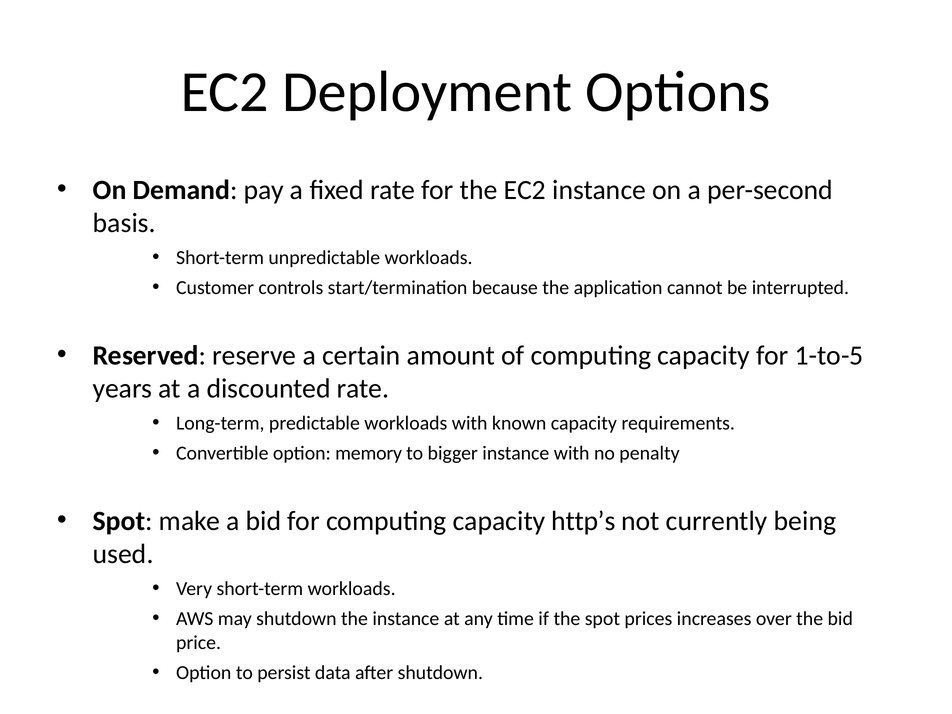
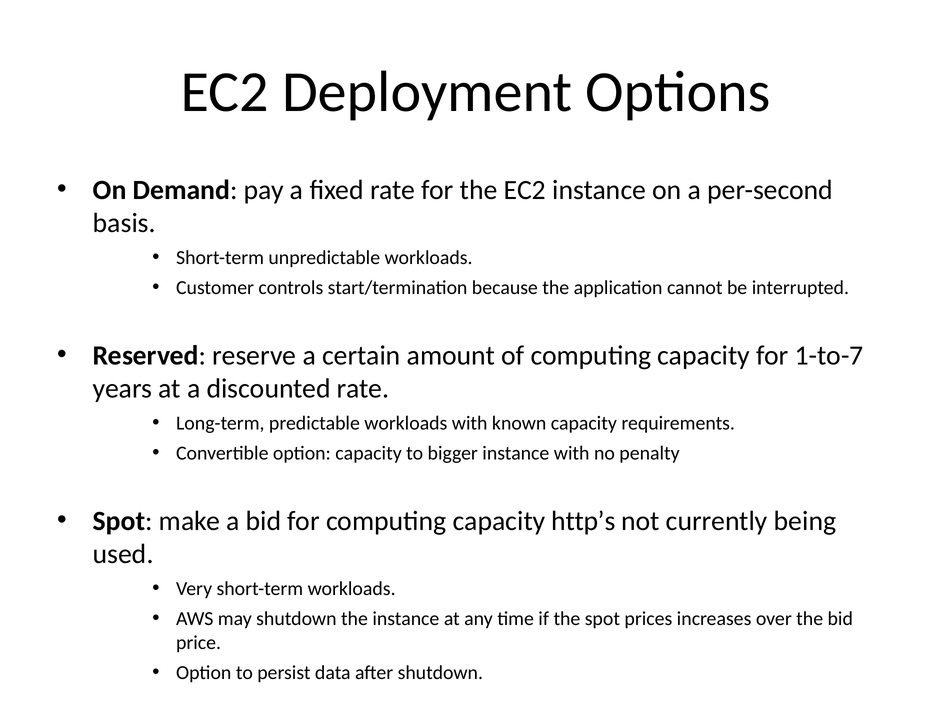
1-to-5: 1-to-5 -> 1-to-7
option memory: memory -> capacity
